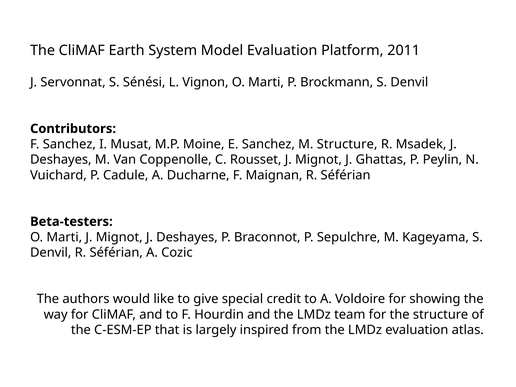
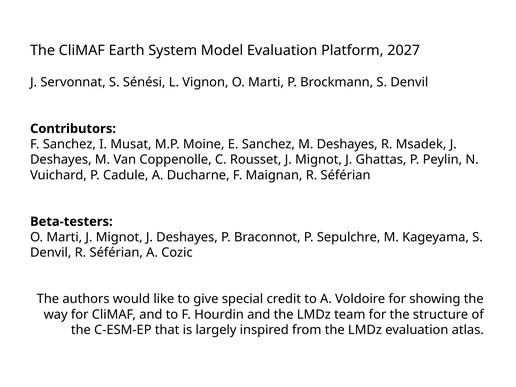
2011: 2011 -> 2027
M Structure: Structure -> Deshayes
